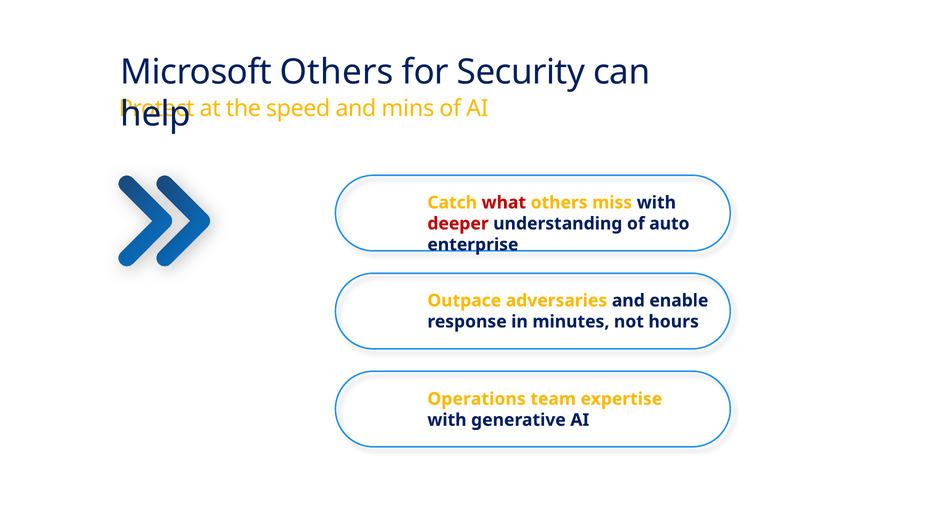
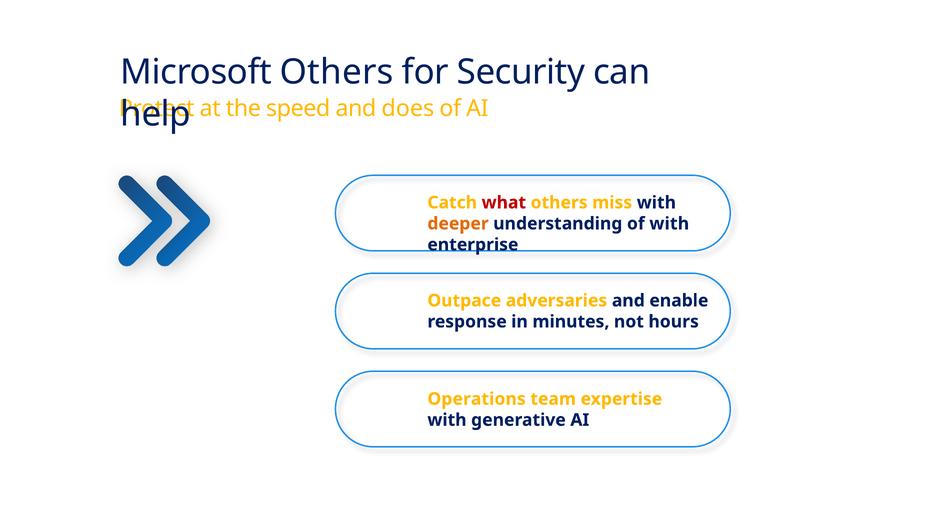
mins: mins -> does
deeper colour: red -> orange
of auto: auto -> with
